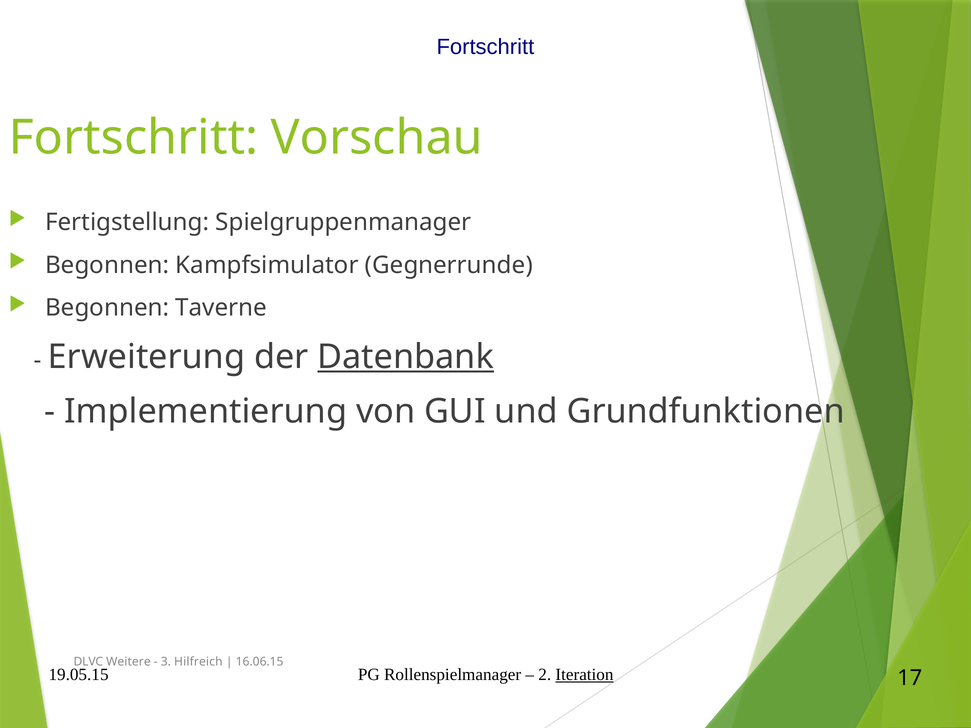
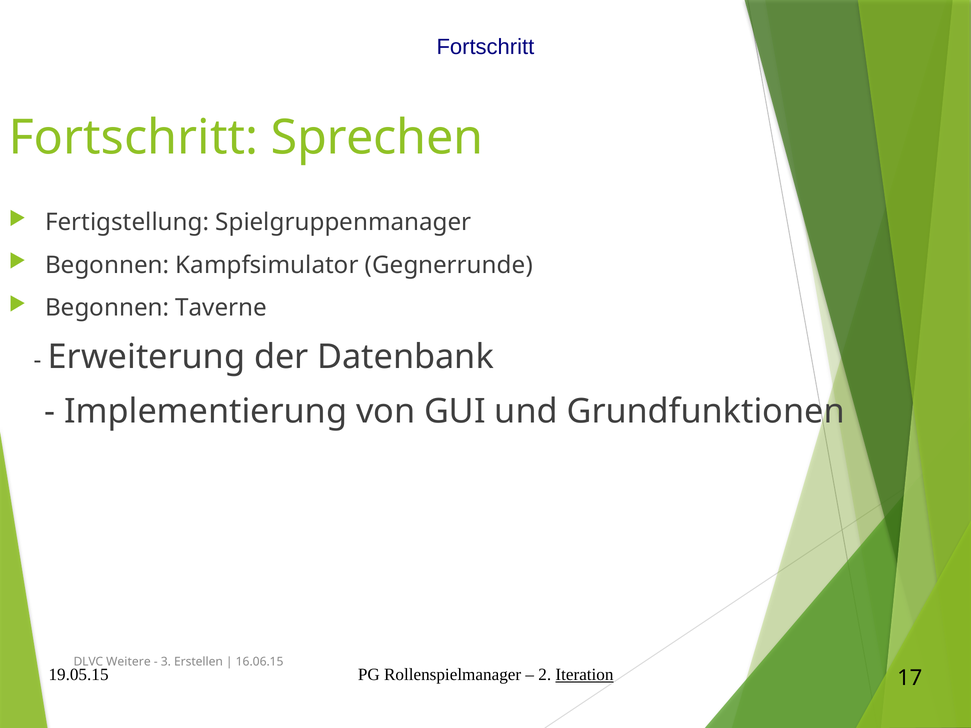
Vorschau: Vorschau -> Sprechen
Datenbank underline: present -> none
Hilfreich: Hilfreich -> Erstellen
